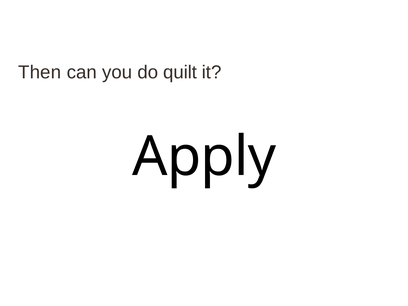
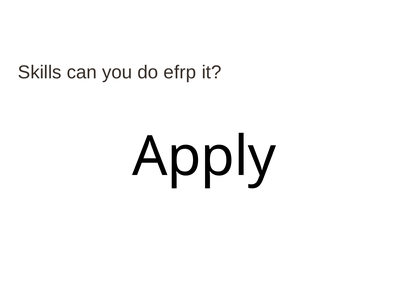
Then: Then -> Skills
quilt: quilt -> efrp
